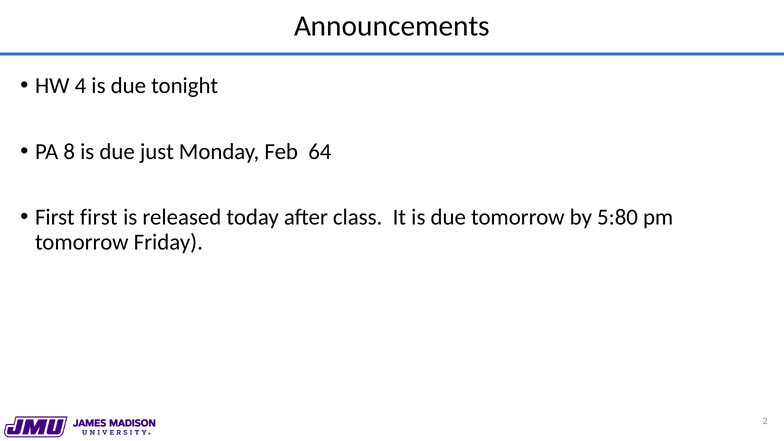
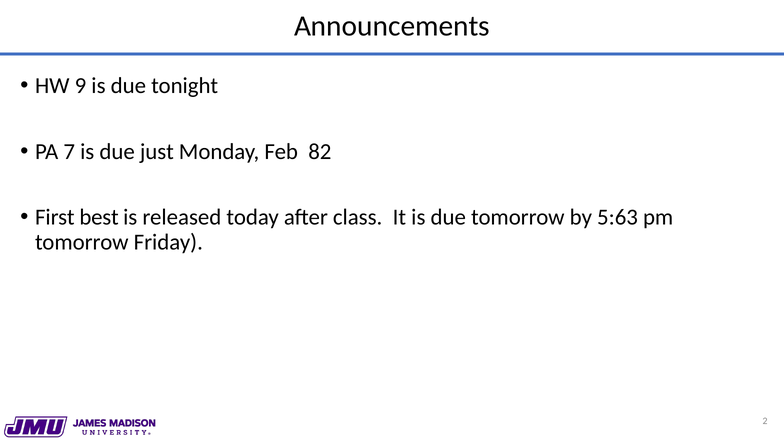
4: 4 -> 9
8: 8 -> 7
64: 64 -> 82
First first: first -> best
5:80: 5:80 -> 5:63
